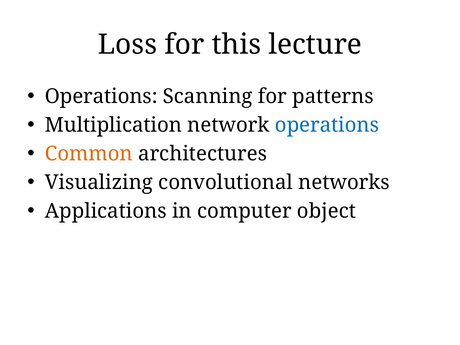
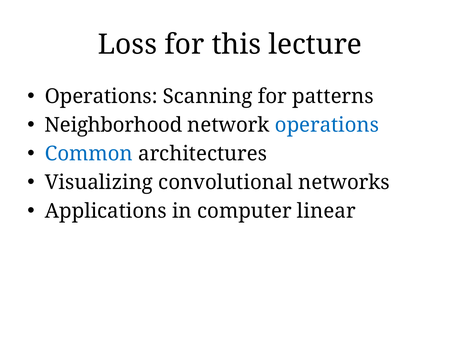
Multiplication: Multiplication -> Neighborhood
Common colour: orange -> blue
object: object -> linear
